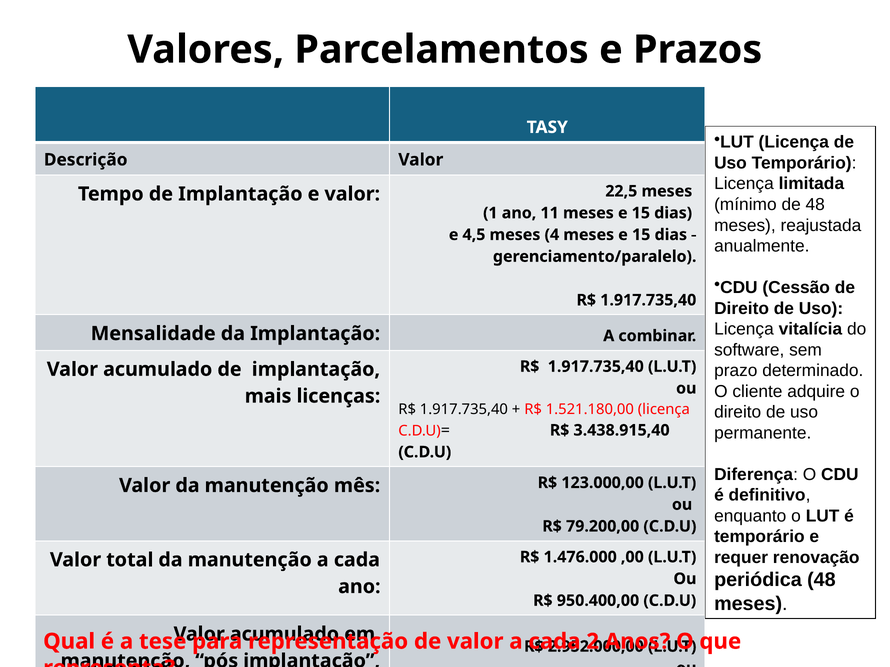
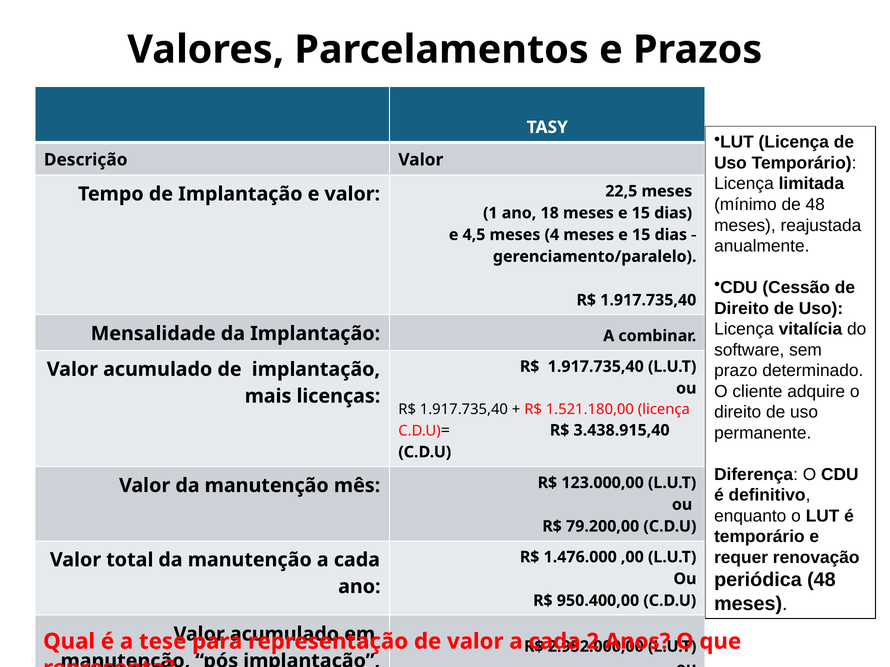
11: 11 -> 18
